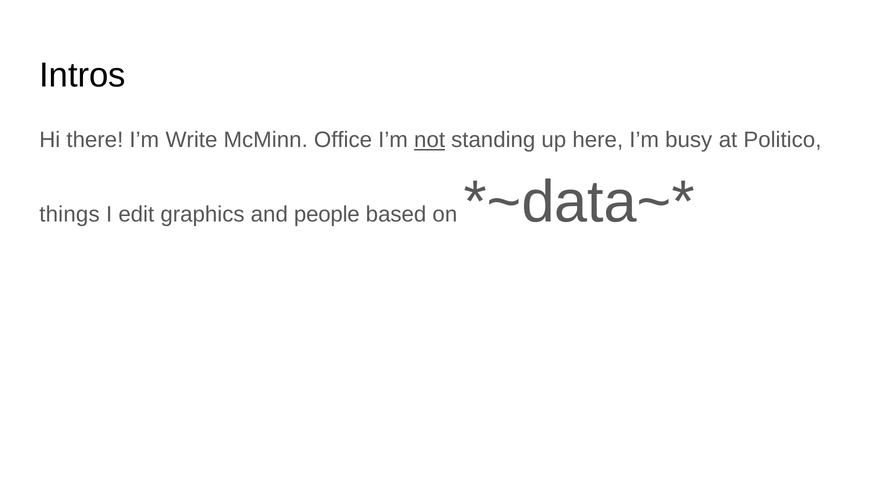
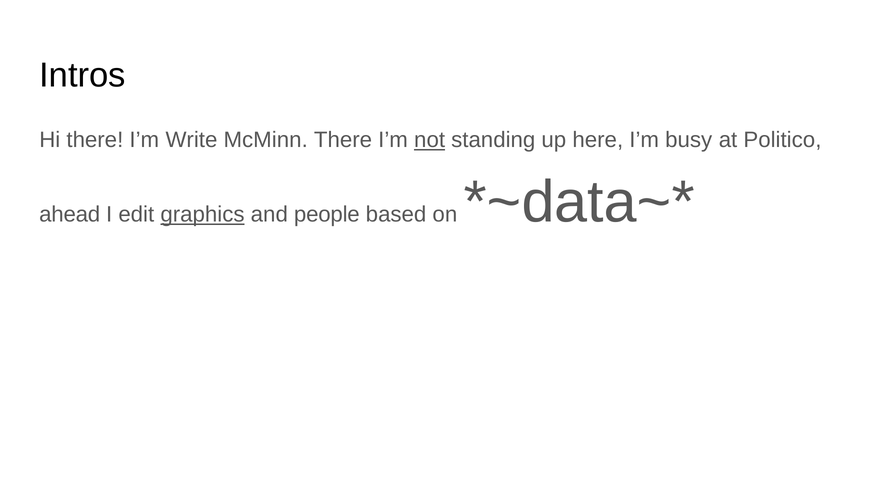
McMinn Office: Office -> There
things: things -> ahead
graphics underline: none -> present
